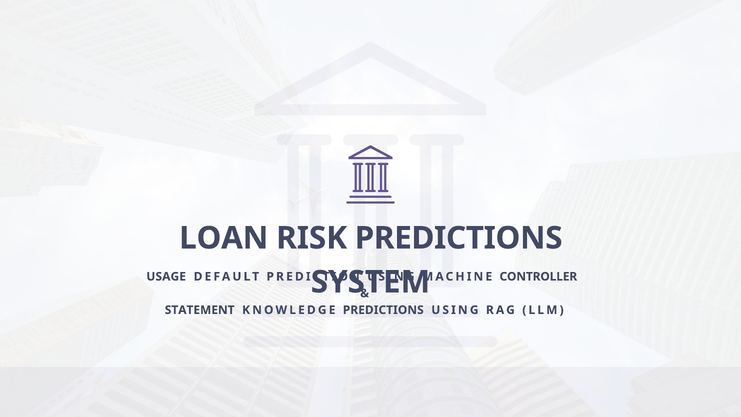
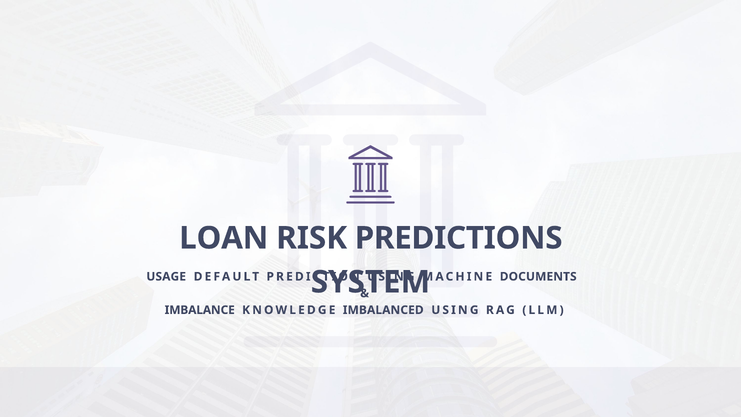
CONTROLLER: CONTROLLER -> DOCUMENTS
STATEMENT: STATEMENT -> IMBALANCE
KNOWLEDGE PREDICTIONS: PREDICTIONS -> IMBALANCED
